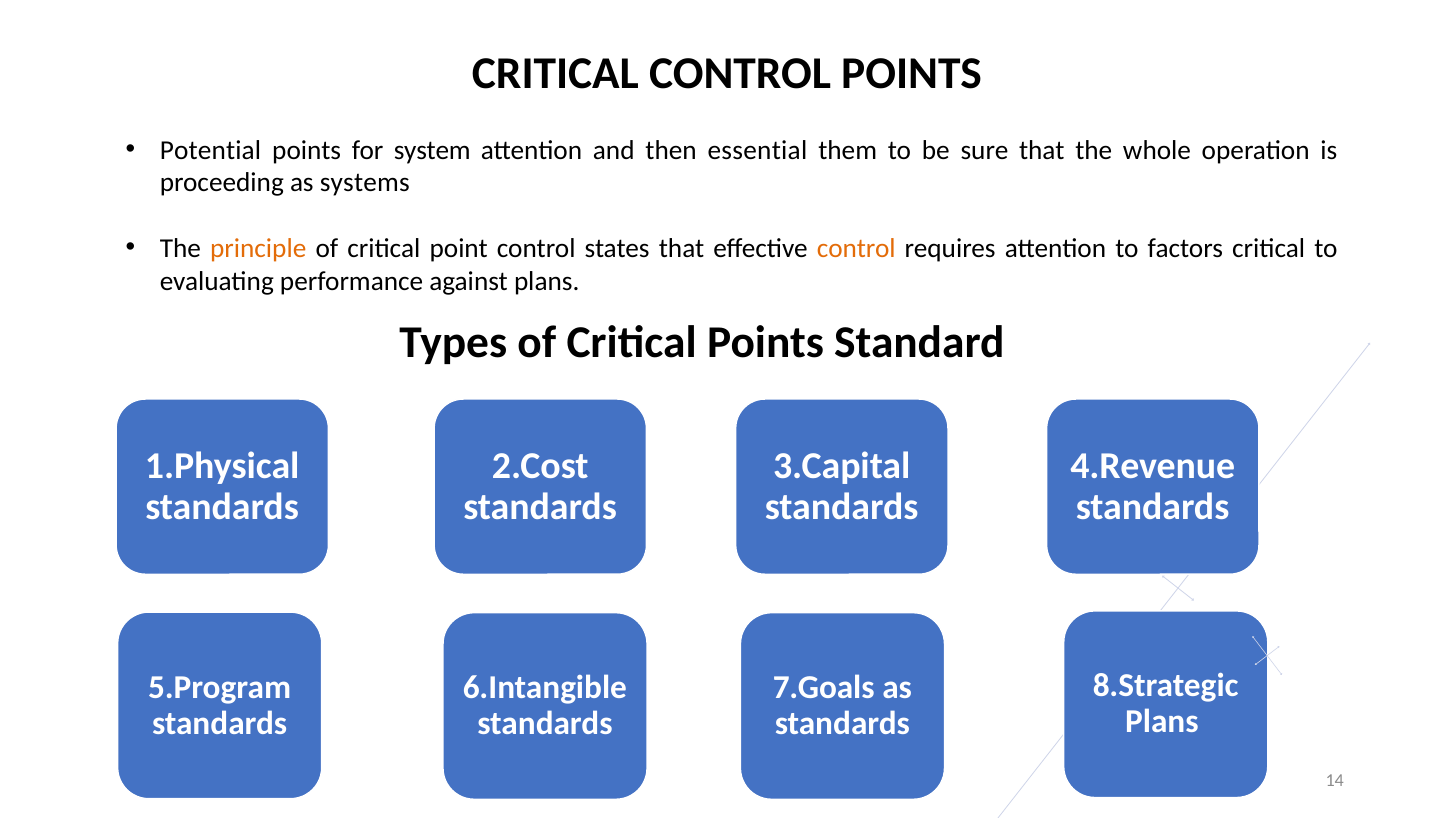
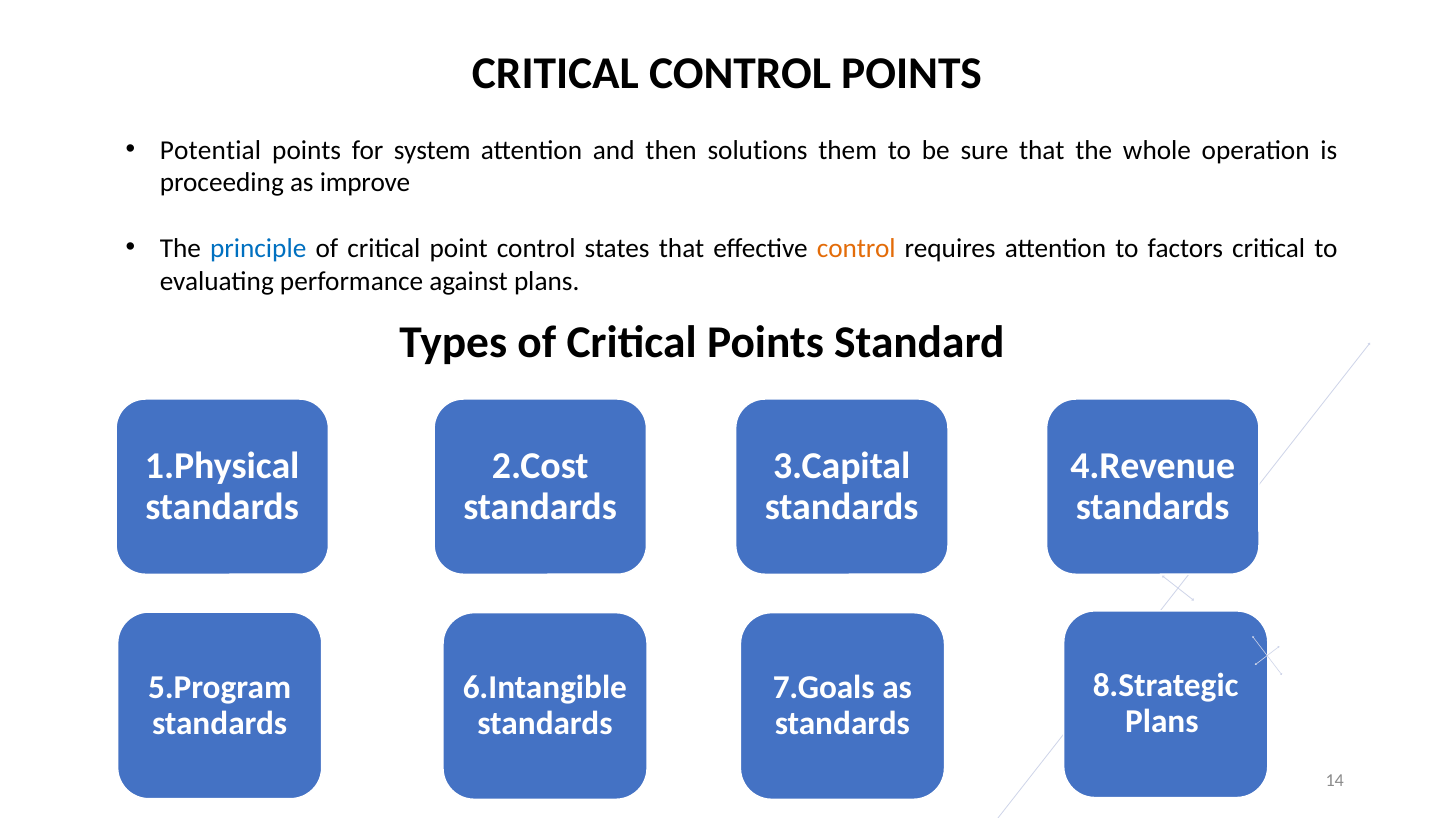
essential: essential -> solutions
systems: systems -> improve
principle colour: orange -> blue
